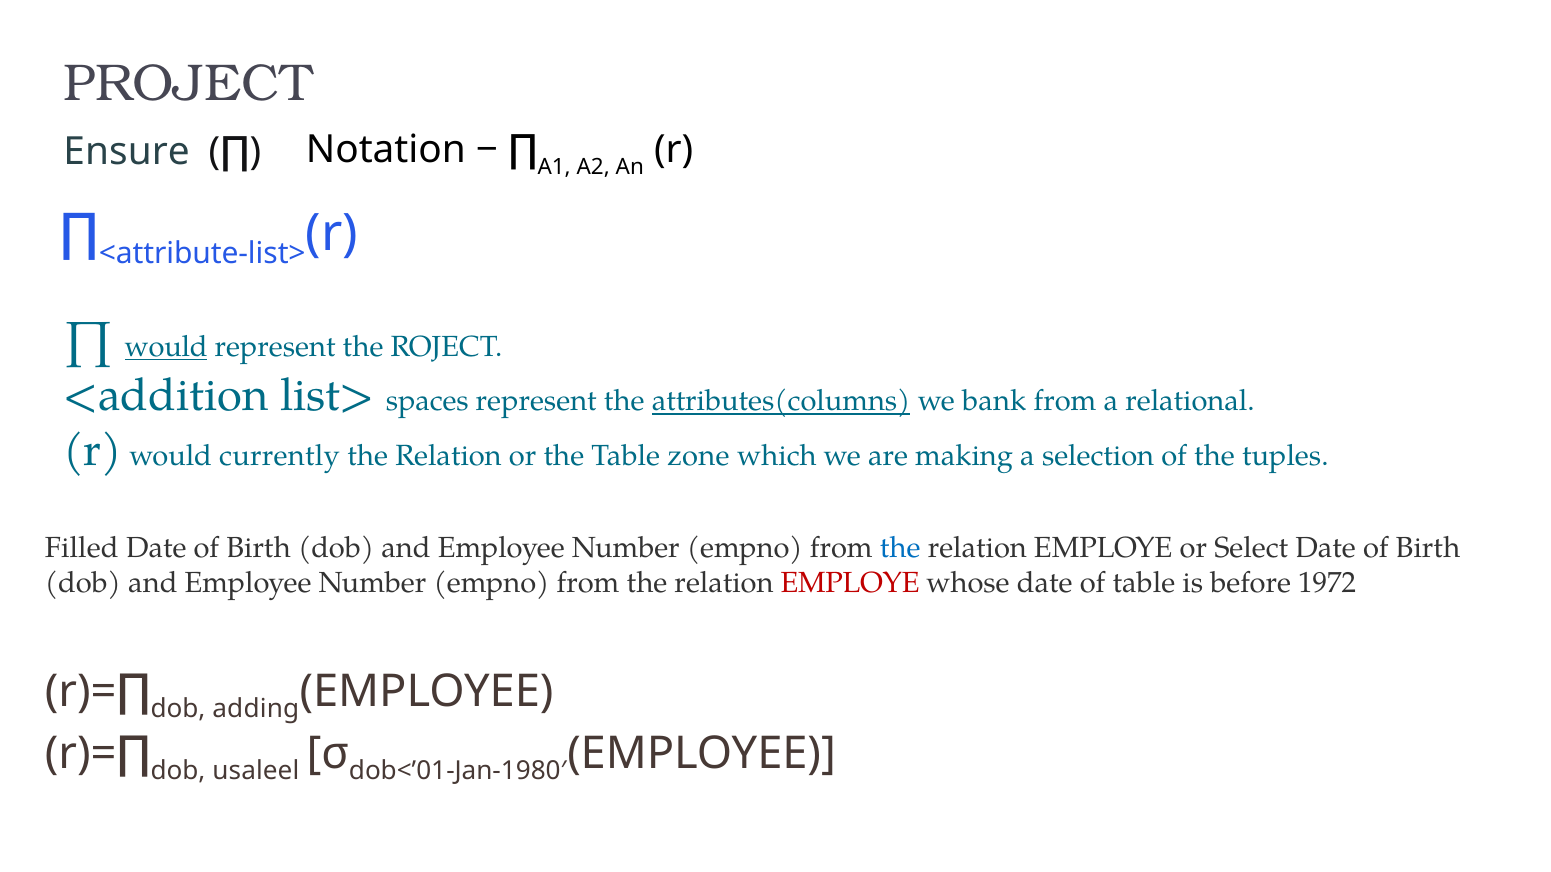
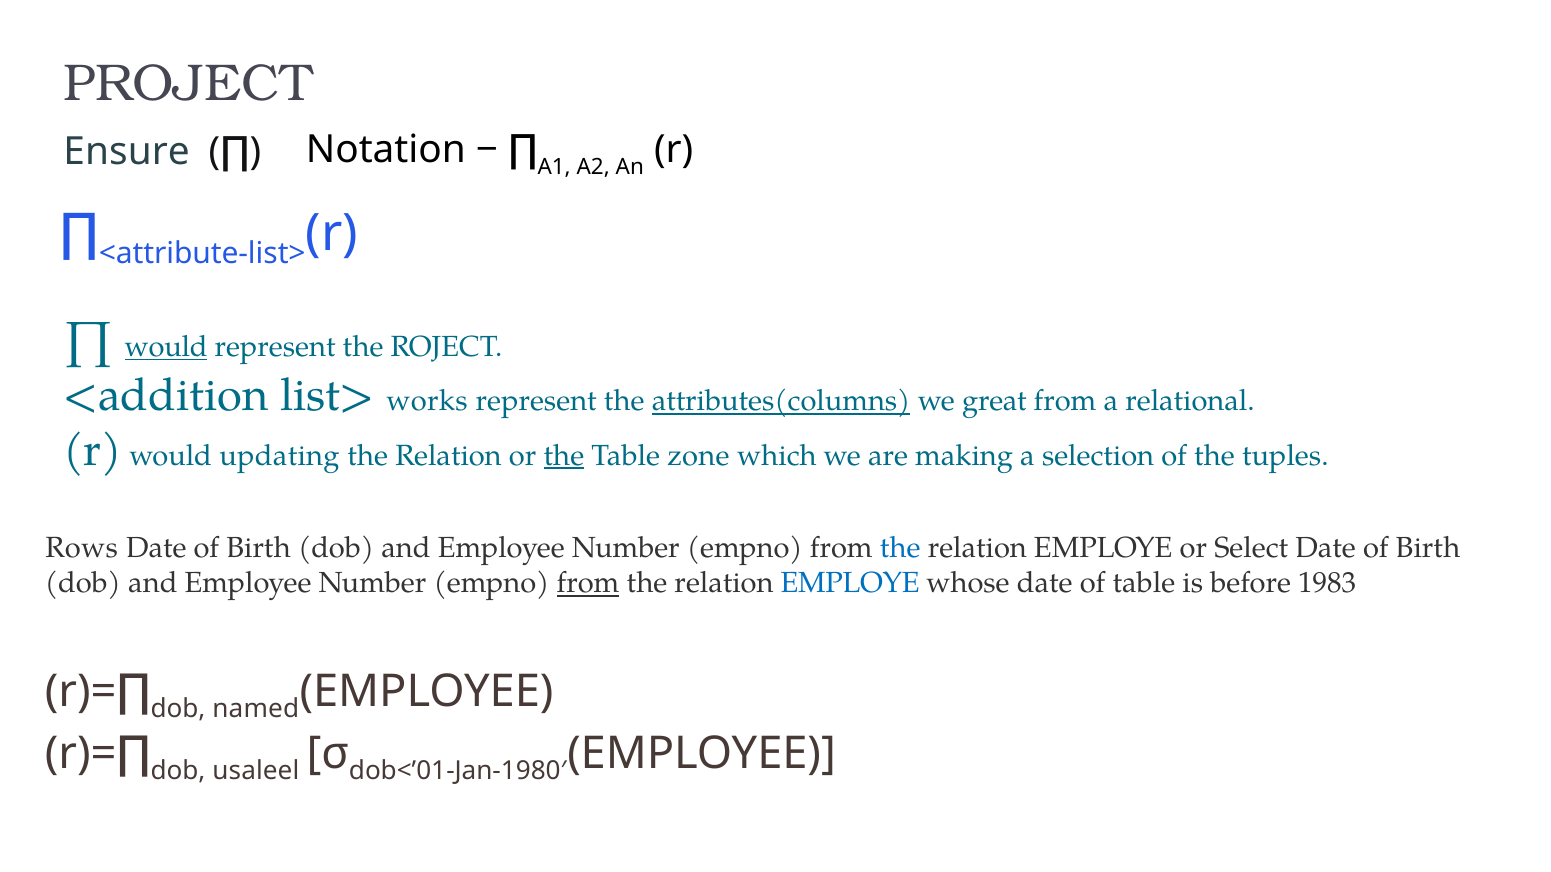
spaces: spaces -> works
bank: bank -> great
currently: currently -> updating
the at (564, 456) underline: none -> present
Filled: Filled -> Rows
from at (588, 584) underline: none -> present
EMPLOYE at (850, 584) colour: red -> blue
1972: 1972 -> 1983
adding: adding -> named
